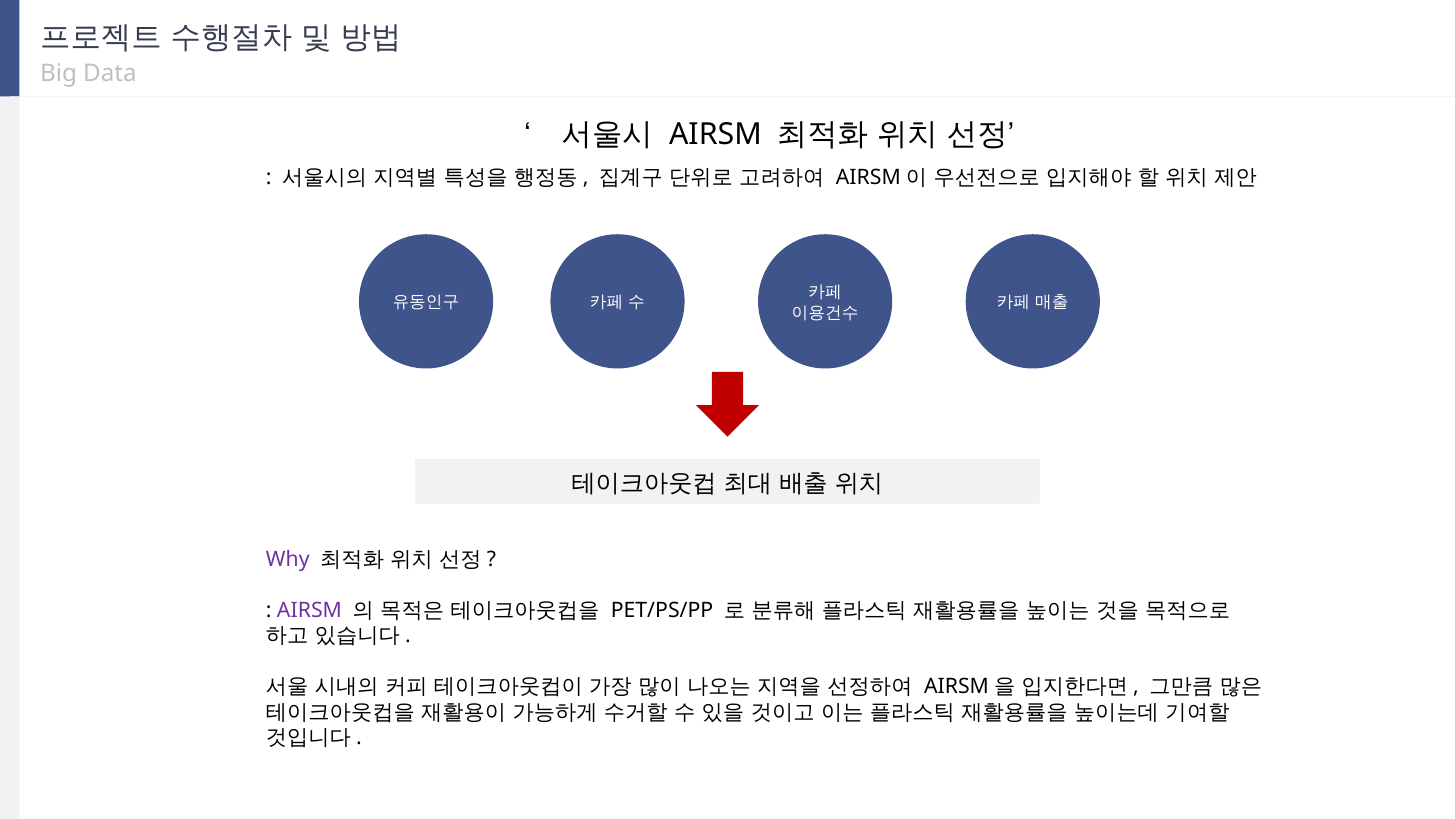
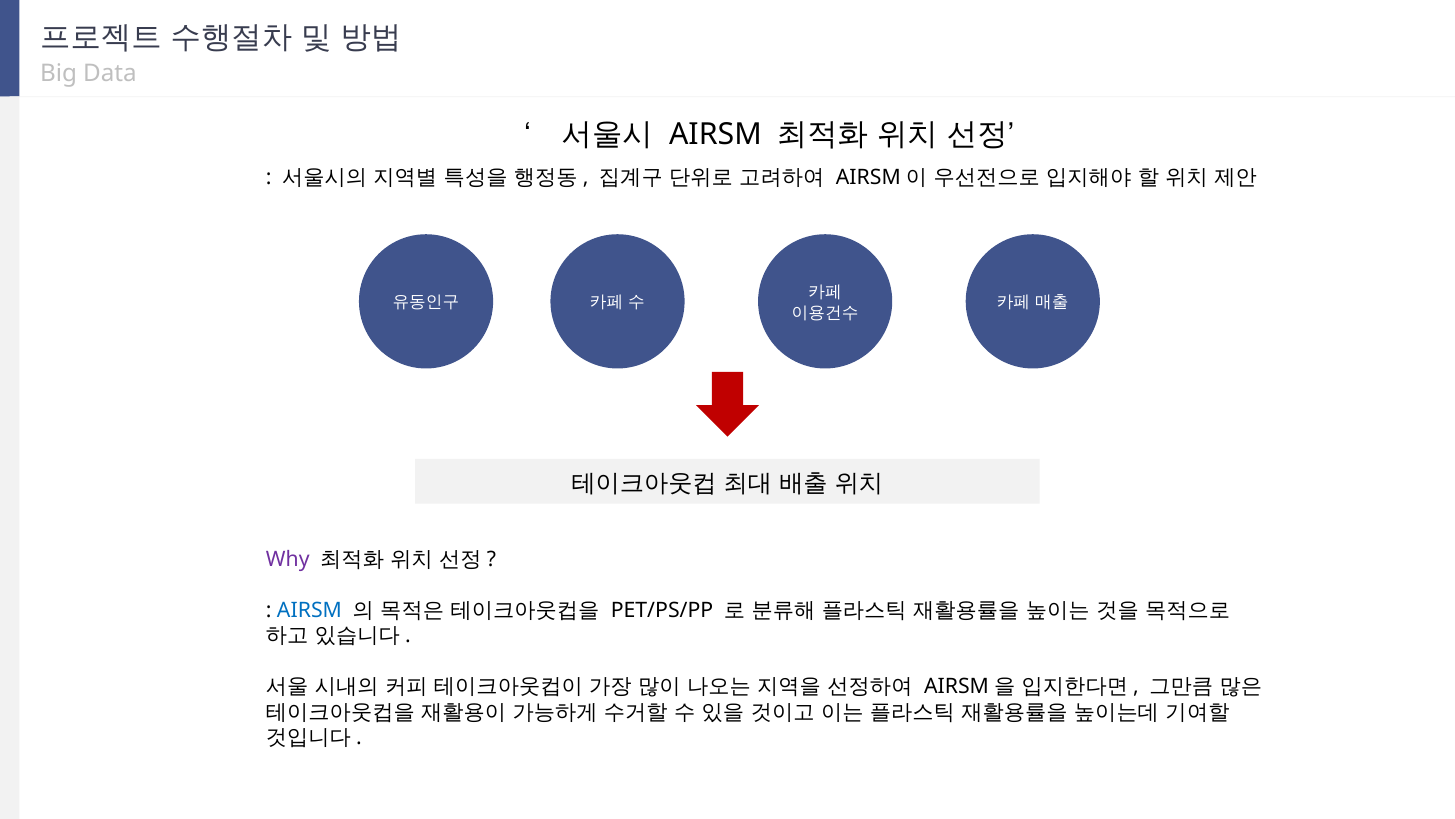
AIRSM at (309, 610) colour: purple -> blue
